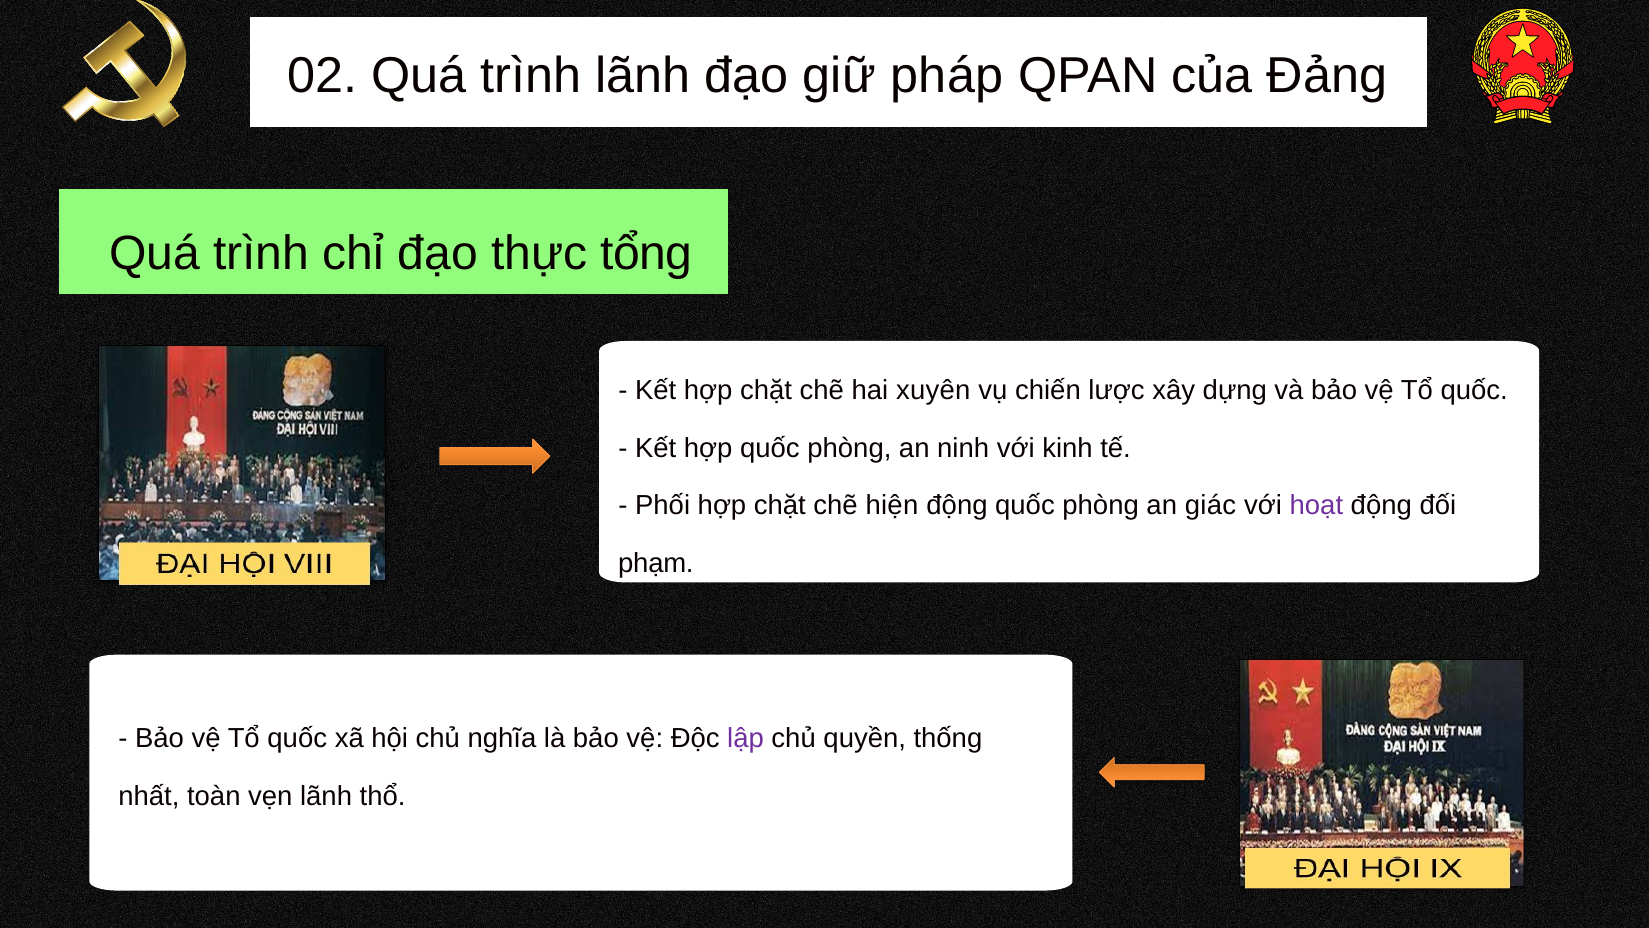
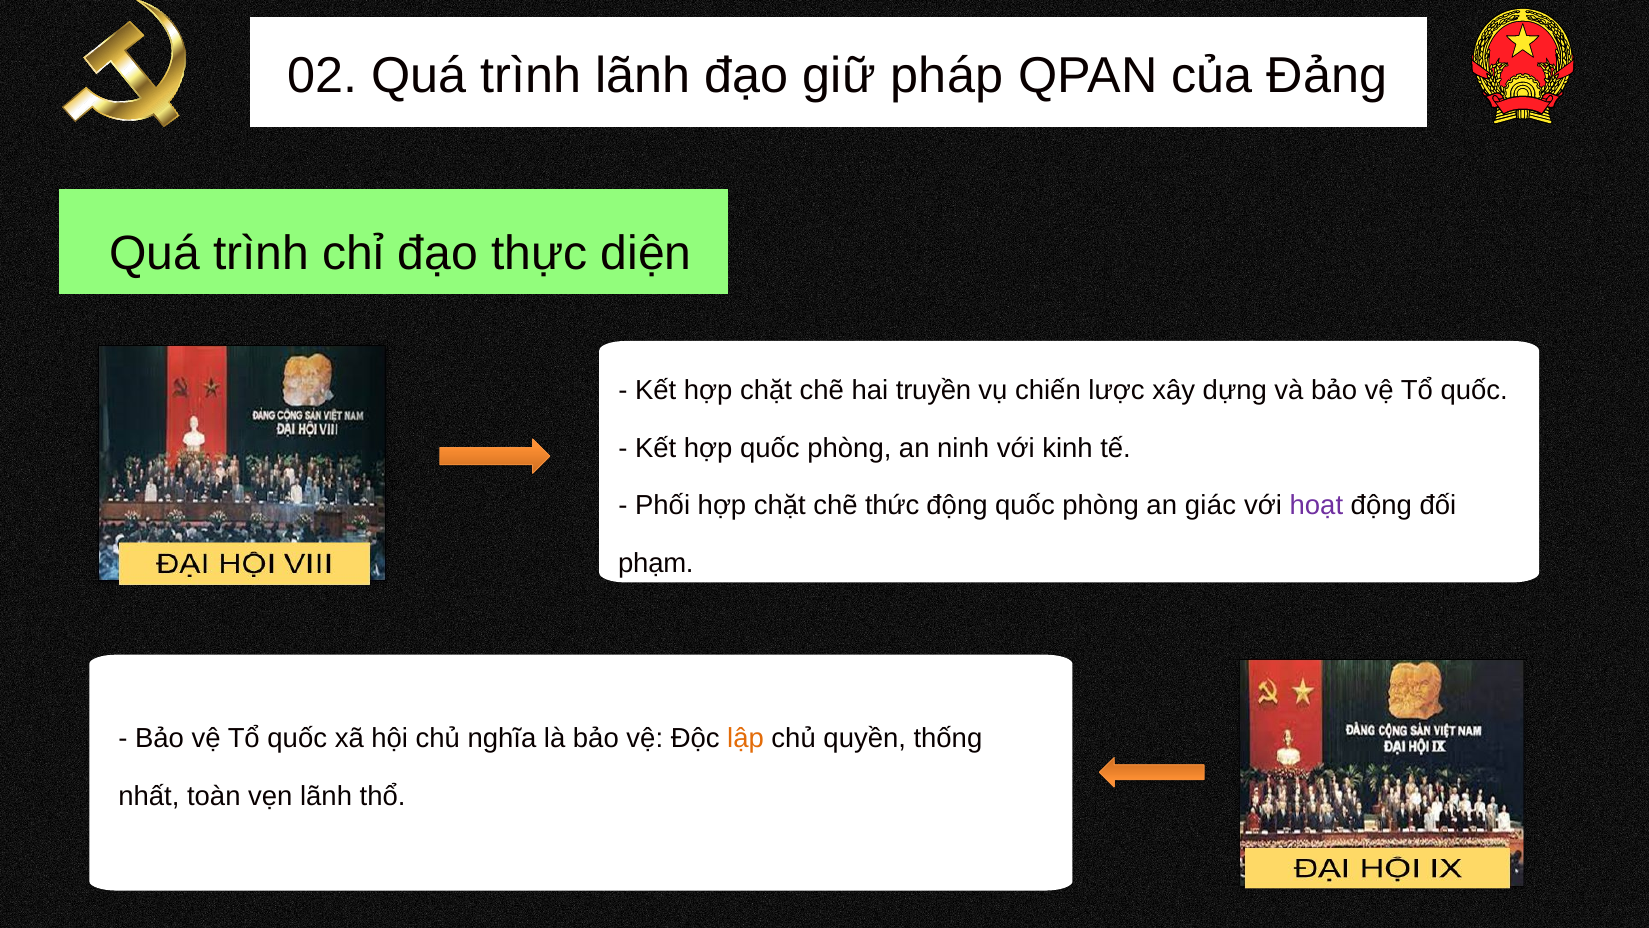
tổng: tổng -> diện
xuyên: xuyên -> truyền
hiện: hiện -> thức
lập colour: purple -> orange
